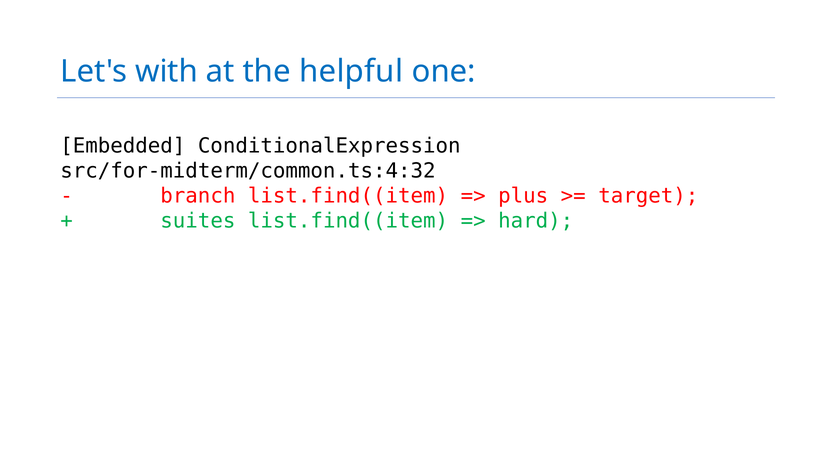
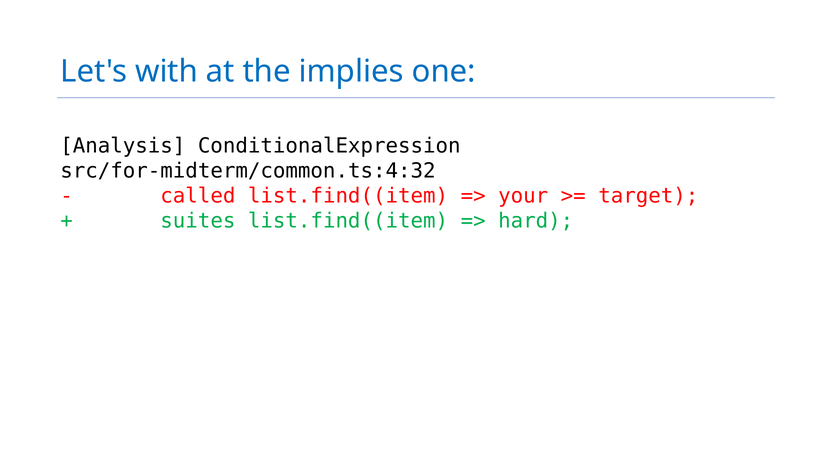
helpful: helpful -> implies
Embedded: Embedded -> Analysis
branch: branch -> called
plus: plus -> your
